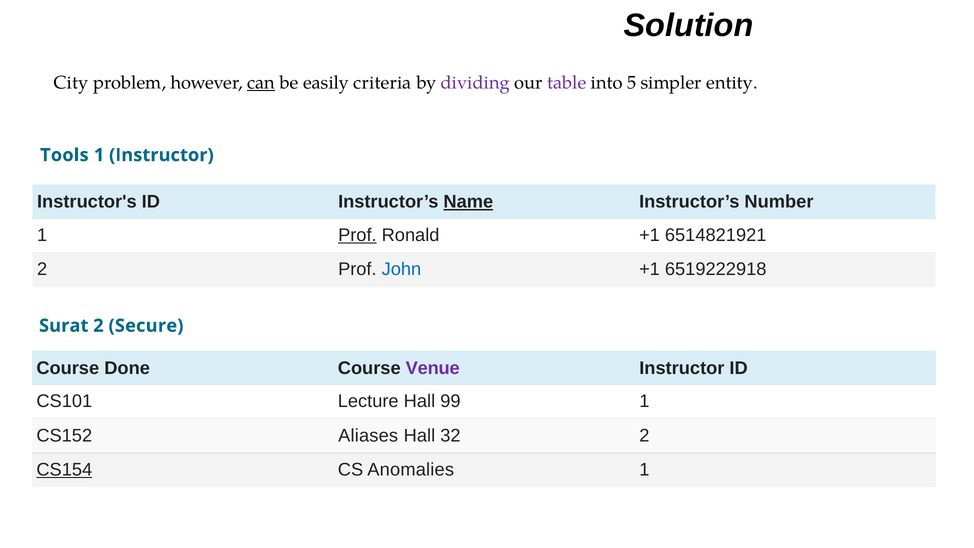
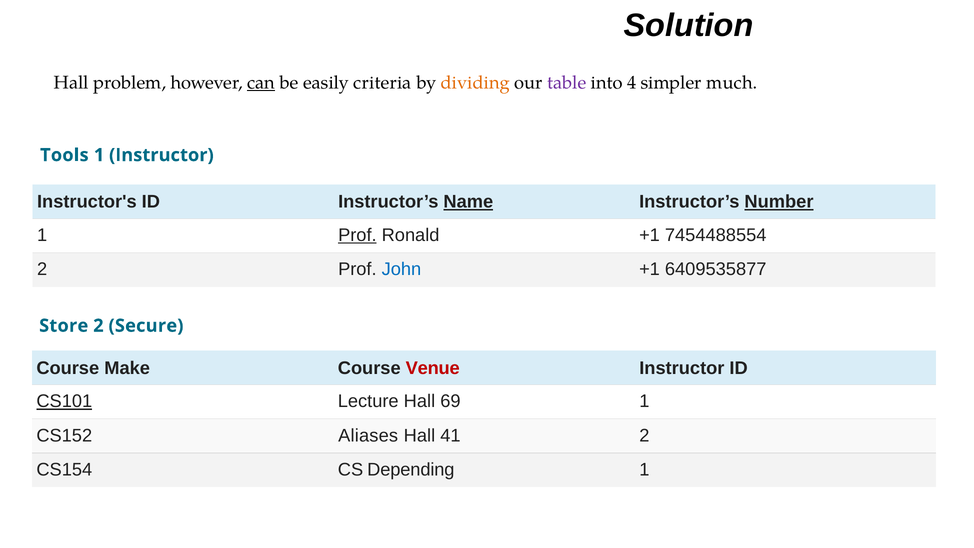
City at (71, 83): City -> Hall
dividing colour: purple -> orange
5: 5 -> 4
entity: entity -> much
Number underline: none -> present
6514821921: 6514821921 -> 7454488554
6519222918: 6519222918 -> 6409535877
Surat: Surat -> Store
Done: Done -> Make
Venue colour: purple -> red
CS101 underline: none -> present
99: 99 -> 69
32: 32 -> 41
CS154 underline: present -> none
Anomalies: Anomalies -> Depending
